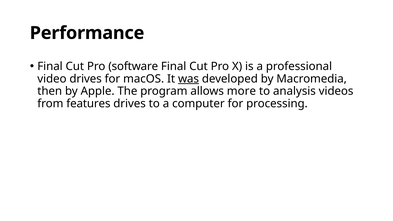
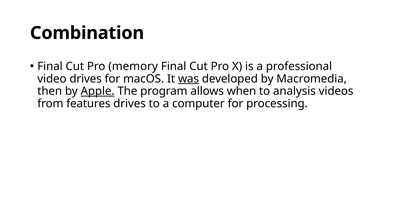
Performance: Performance -> Combination
software: software -> memory
Apple underline: none -> present
more: more -> when
